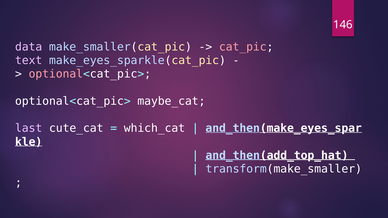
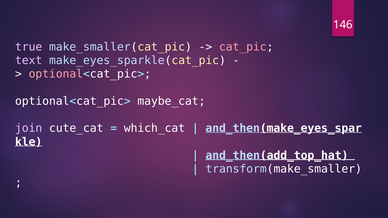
data: data -> true
last: last -> join
